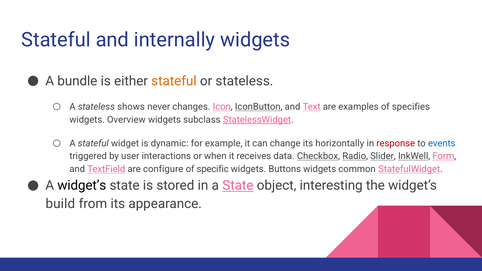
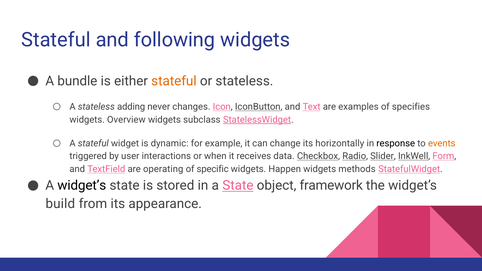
internally: internally -> following
shows: shows -> adding
response colour: red -> black
events colour: blue -> orange
configure: configure -> operating
Buttons: Buttons -> Happen
common: common -> methods
interesting: interesting -> framework
